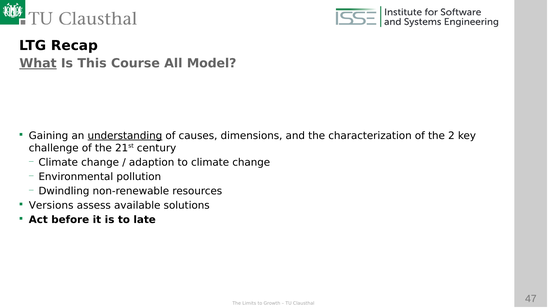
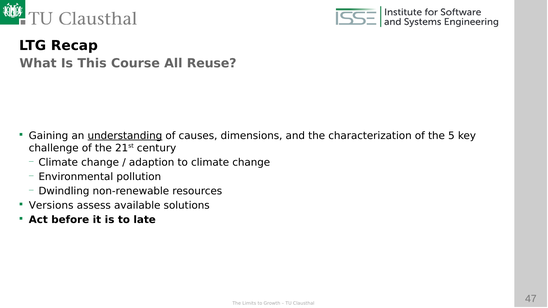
What underline: present -> none
Model: Model -> Reuse
2: 2 -> 5
